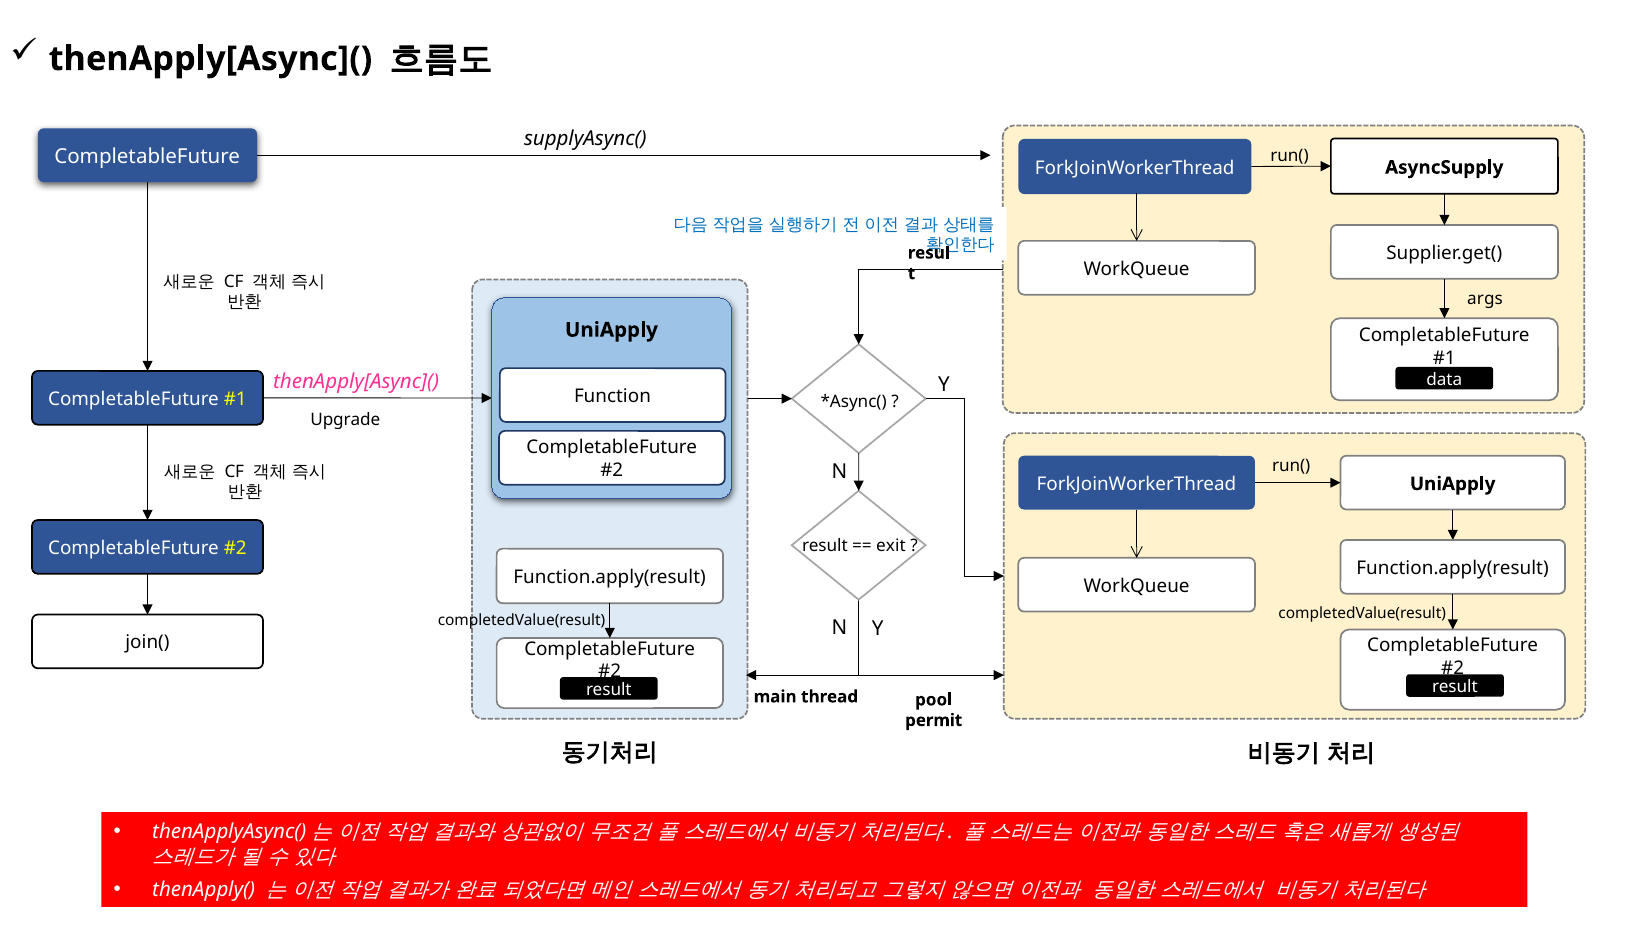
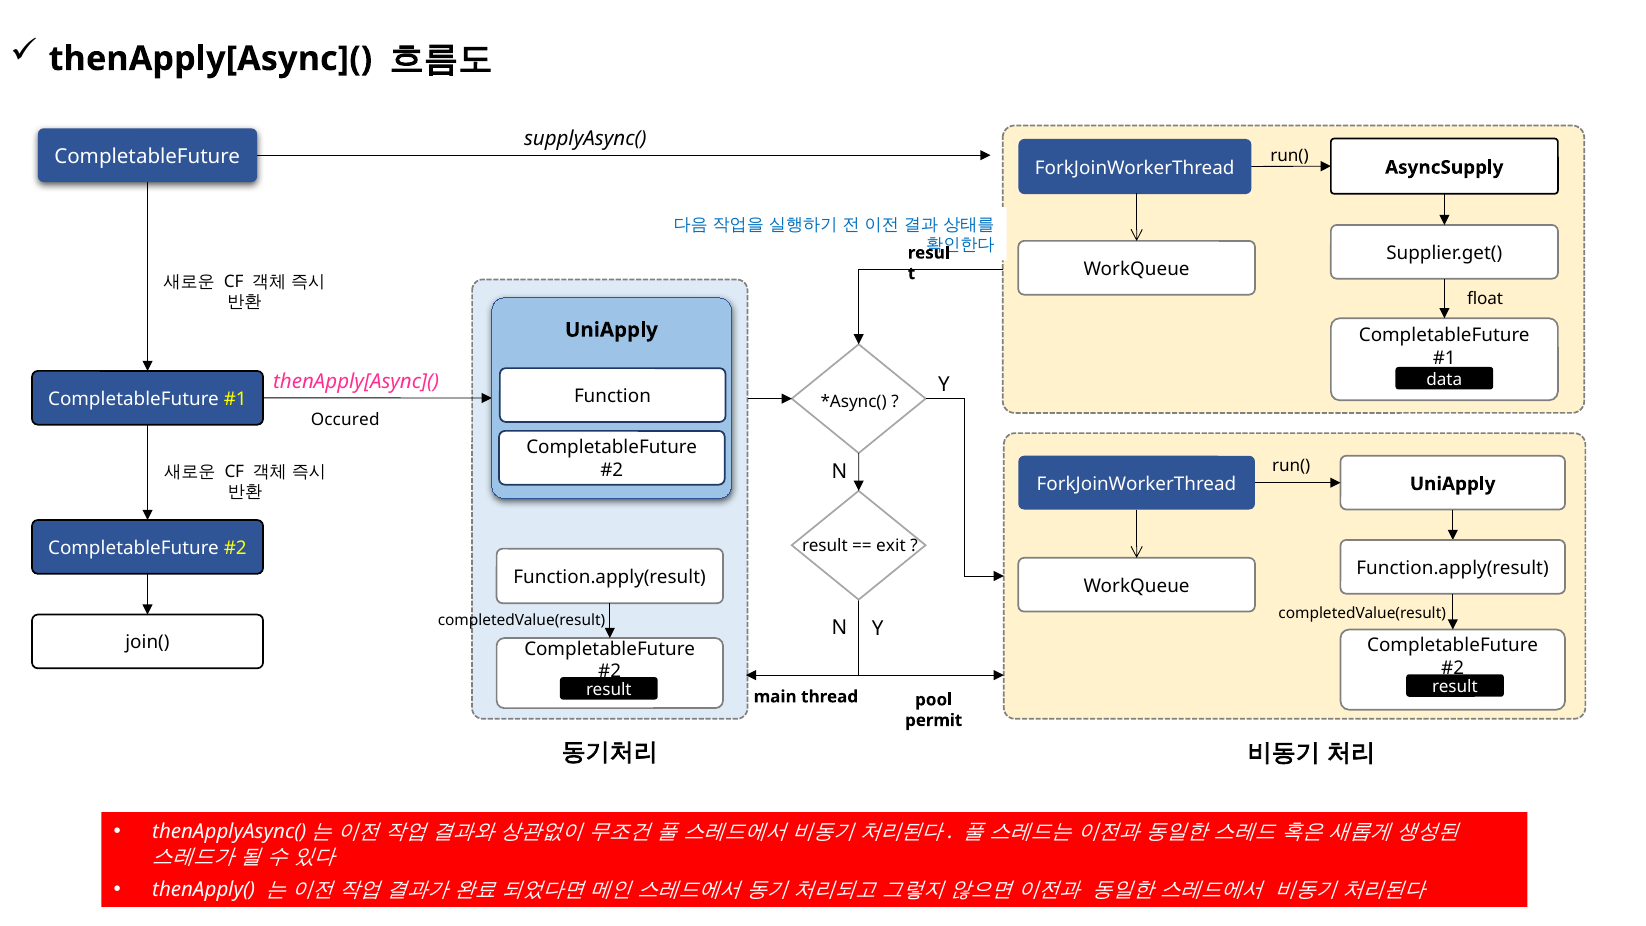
args: args -> float
Upgrade: Upgrade -> Occured
